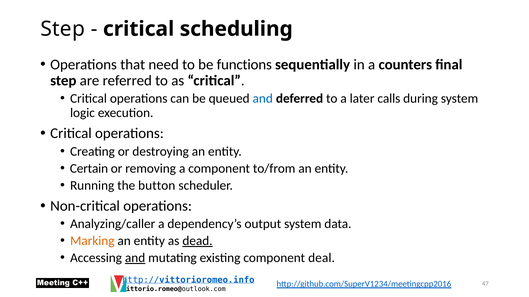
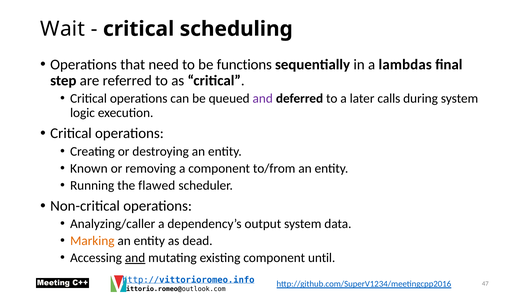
Step at (63, 29): Step -> Wait
counters: counters -> lambdas
and at (263, 99) colour: blue -> purple
Certain: Certain -> Known
button: button -> flawed
dead underline: present -> none
deal: deal -> until
